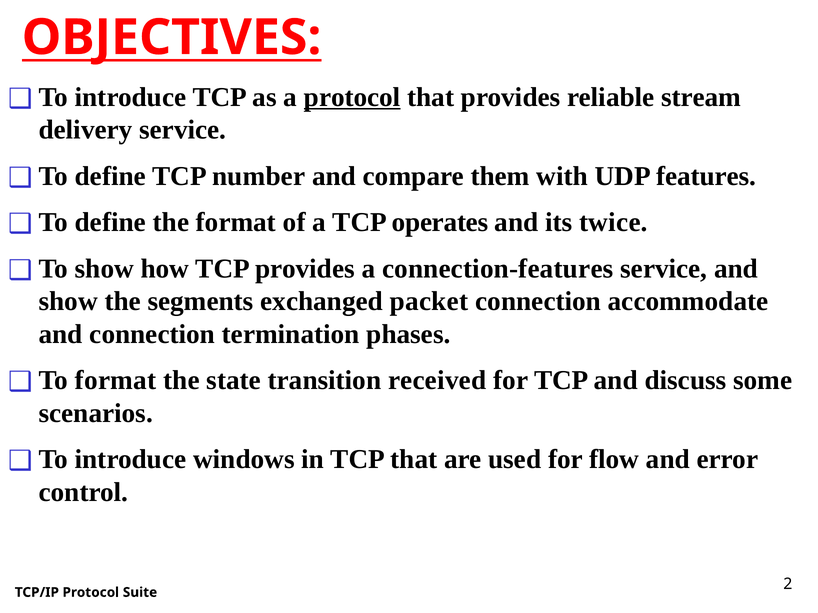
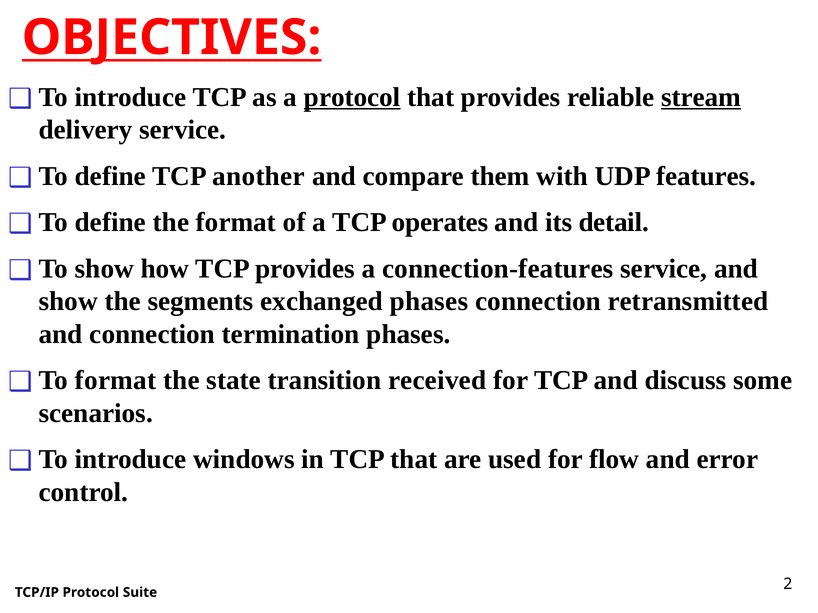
stream underline: none -> present
number: number -> another
twice: twice -> detail
exchanged packet: packet -> phases
accommodate: accommodate -> retransmitted
